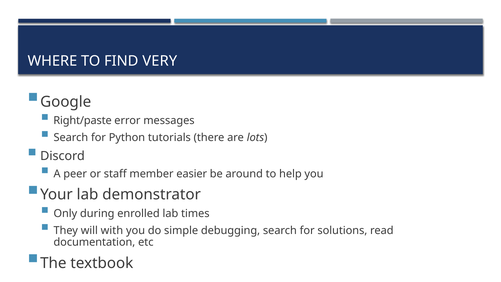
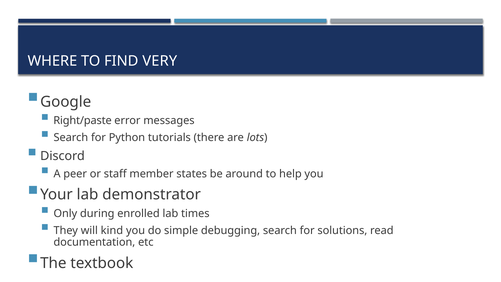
easier: easier -> states
with: with -> kind
